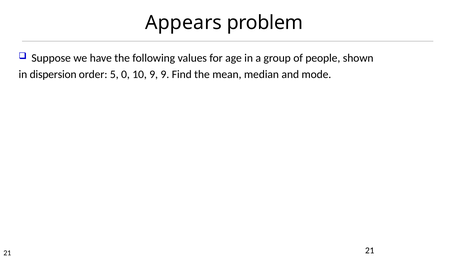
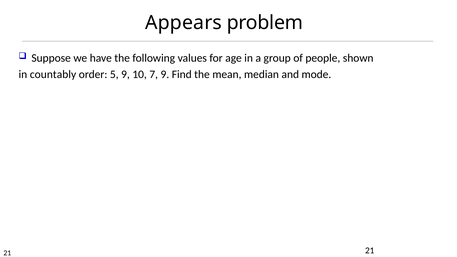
dispersion: dispersion -> countably
5 0: 0 -> 9
10 9: 9 -> 7
